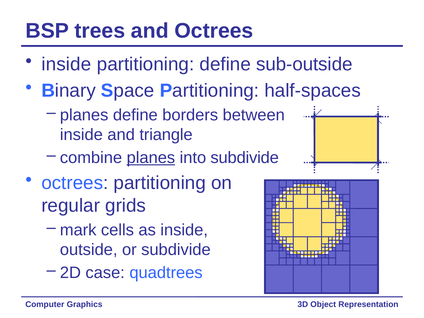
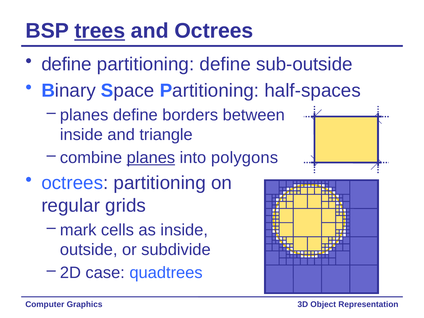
trees underline: none -> present
inside at (66, 64): inside -> define
into subdivide: subdivide -> polygons
